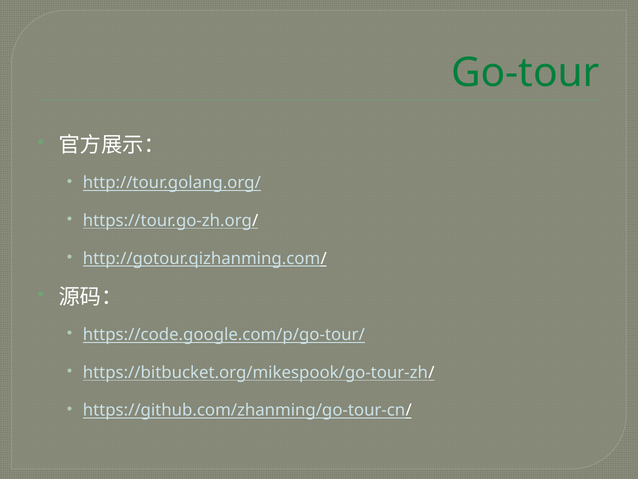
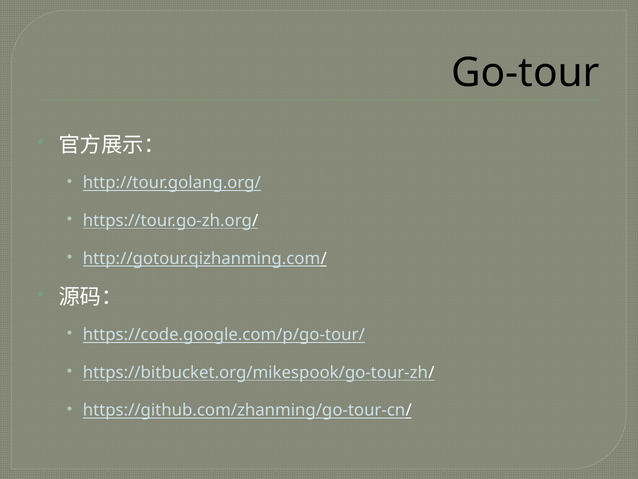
Go-tour colour: green -> black
